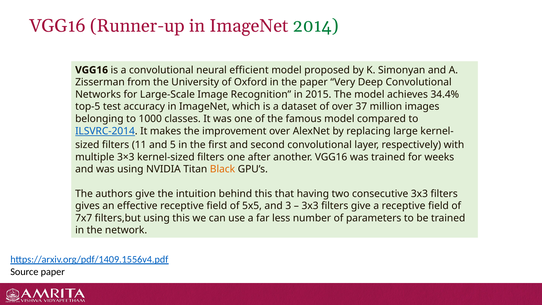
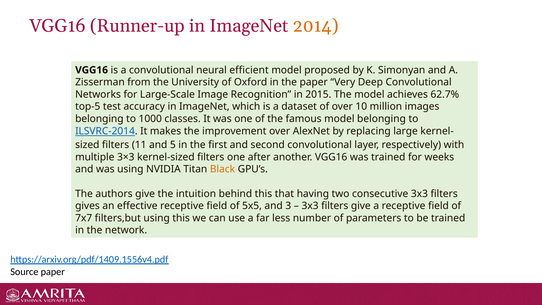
2014 colour: green -> orange
34.4%: 34.4% -> 62.7%
37: 37 -> 10
model compared: compared -> belonging
